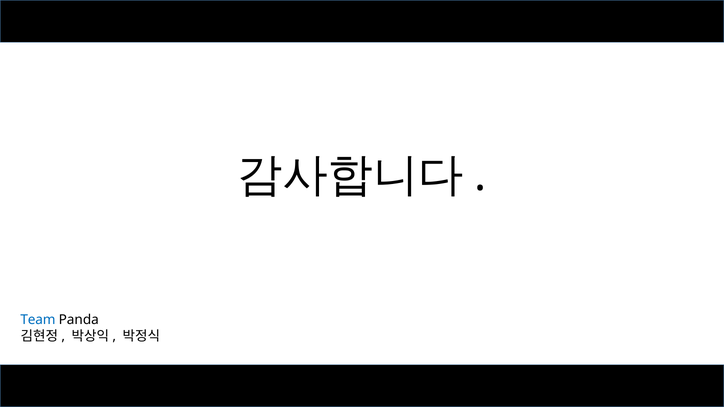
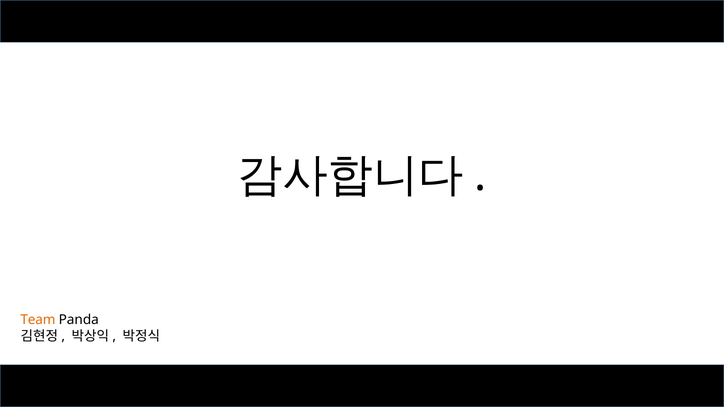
Team colour: blue -> orange
